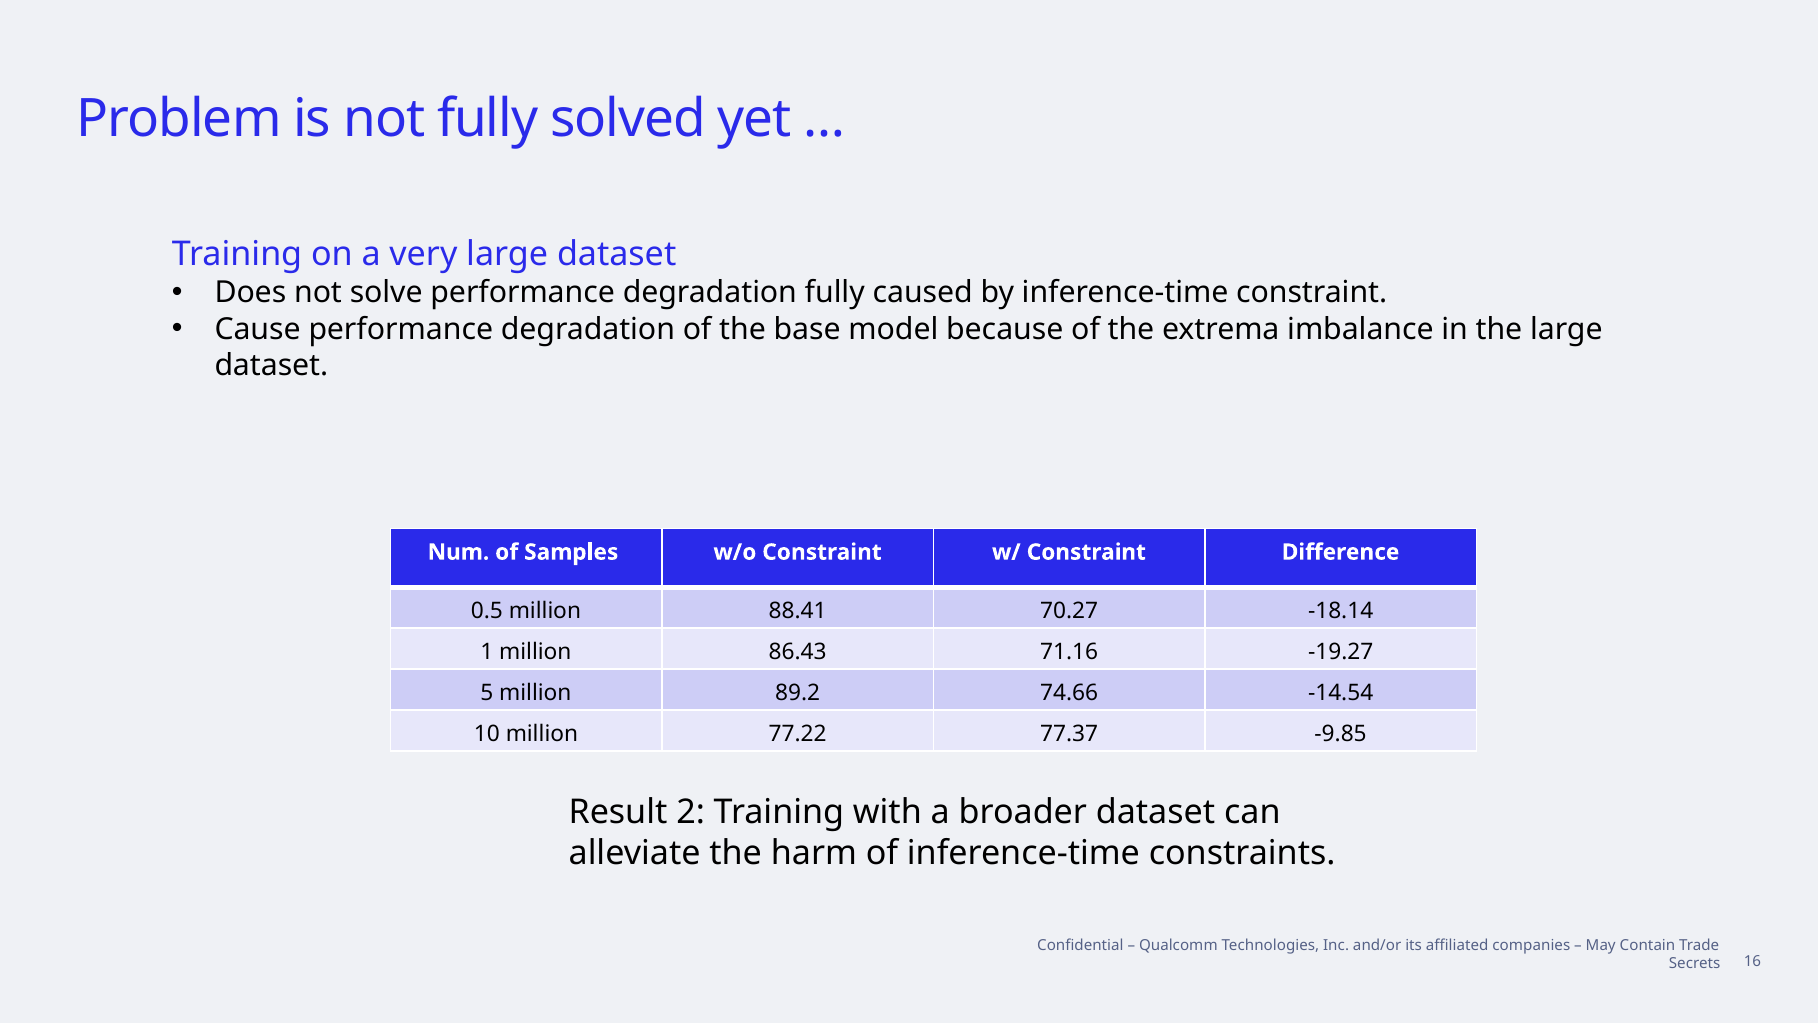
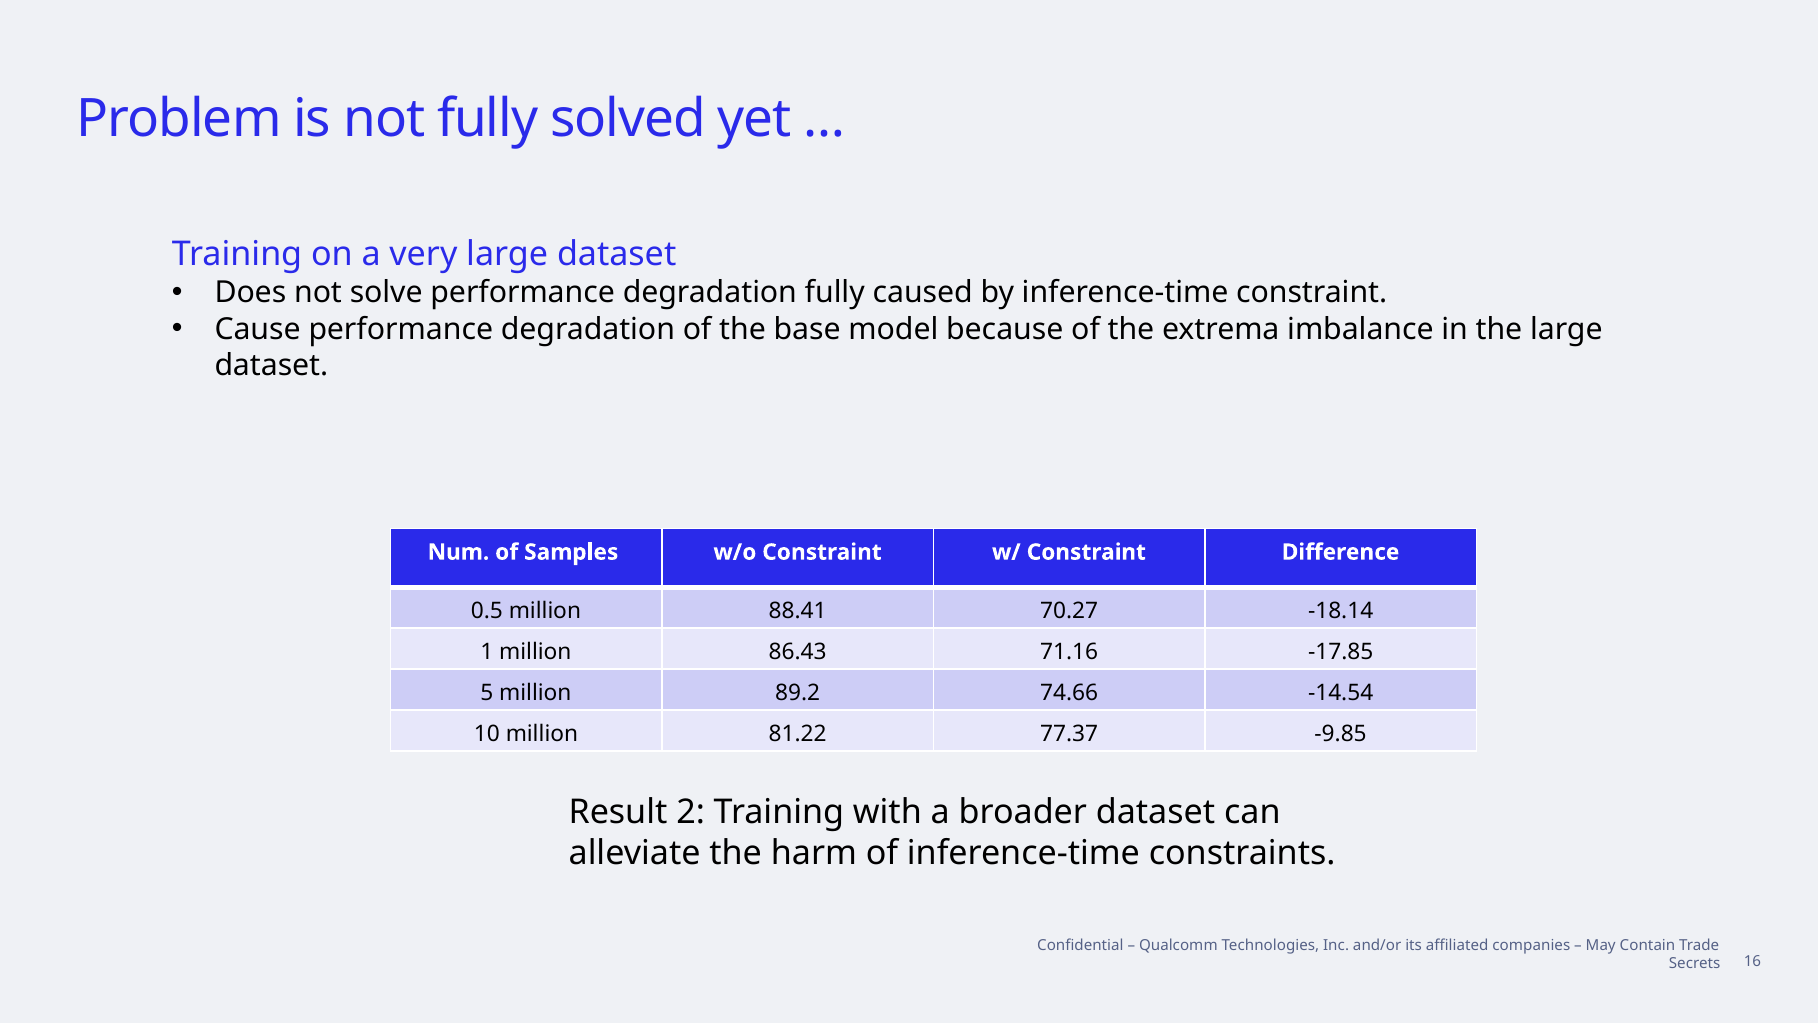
-19.27: -19.27 -> -17.85
77.22: 77.22 -> 81.22
